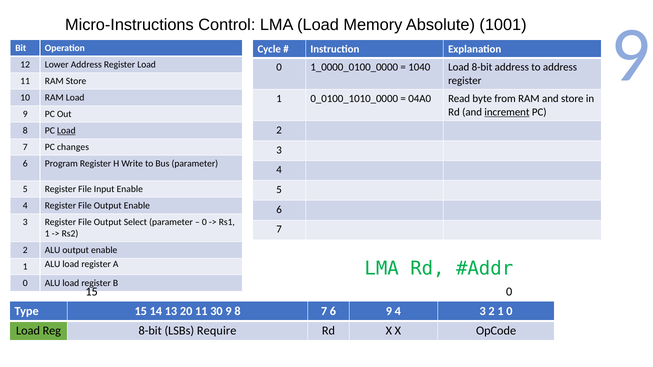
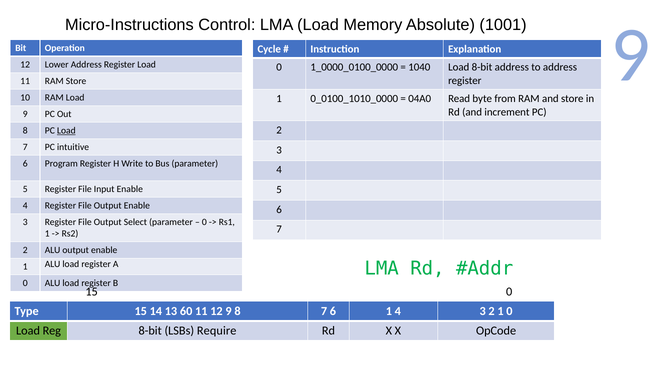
increment underline: present -> none
changes: changes -> intuitive
20: 20 -> 60
11 30: 30 -> 12
6 9: 9 -> 1
